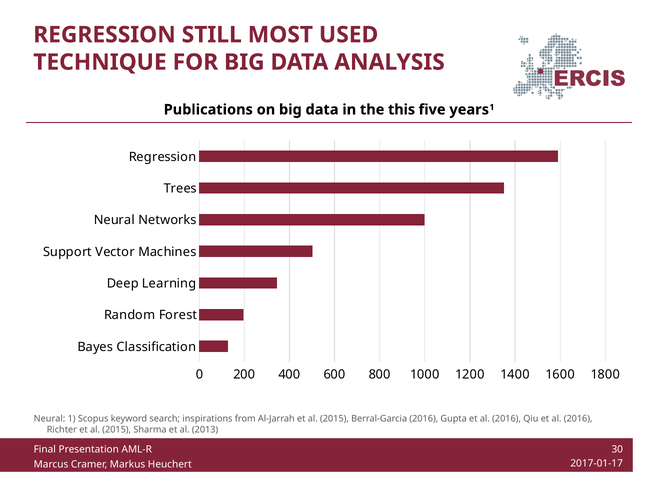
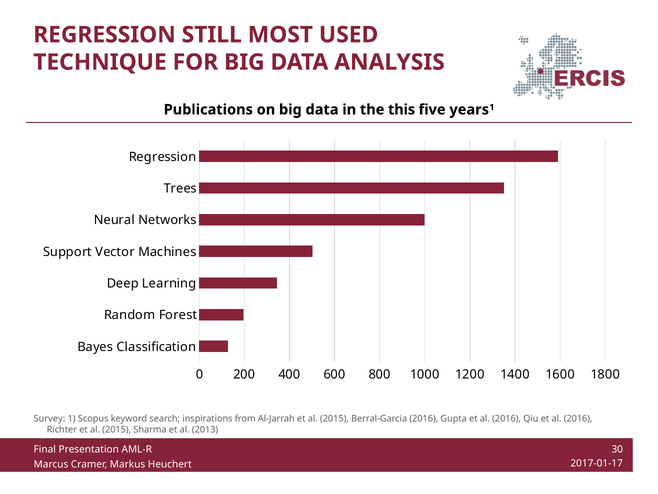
Neural at (49, 418): Neural -> Survey
